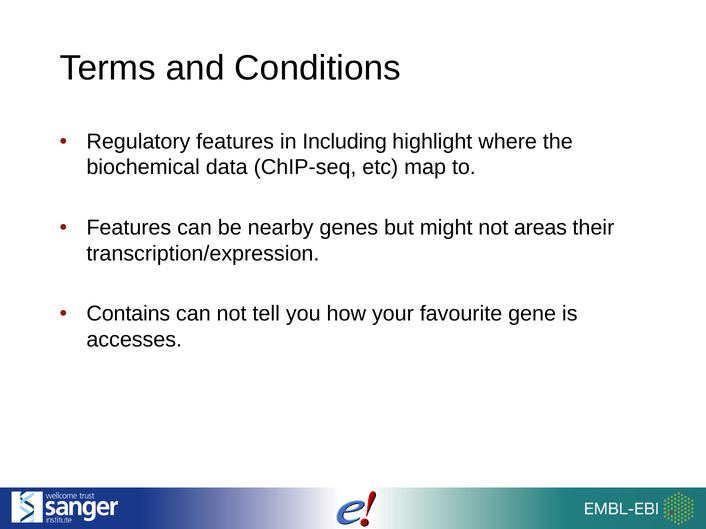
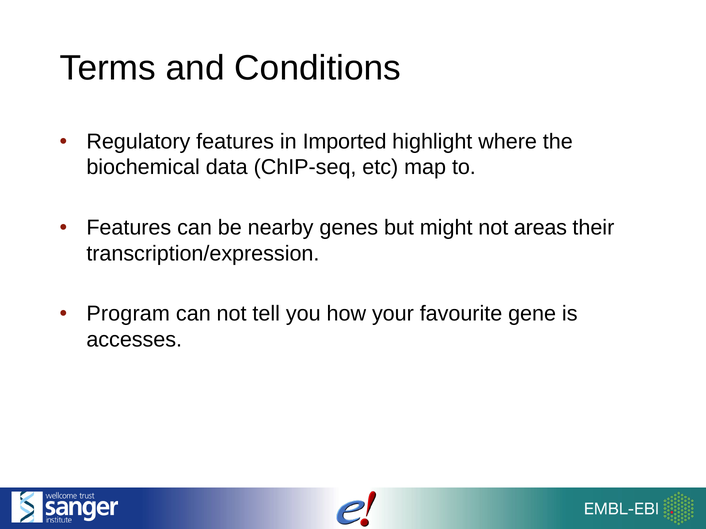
Including: Including -> Imported
Contains: Contains -> Program
